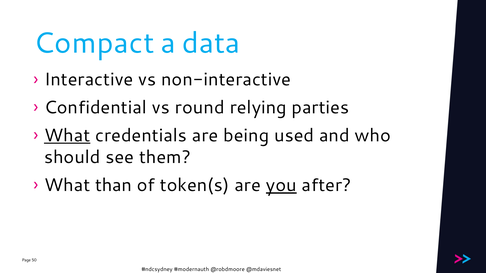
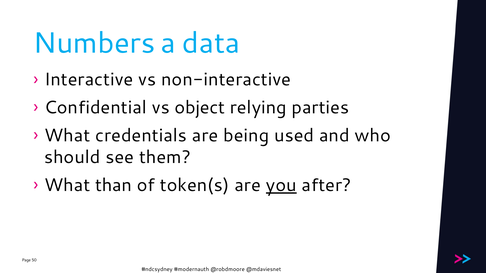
Compact: Compact -> Numbers
round: round -> object
What at (67, 136) underline: present -> none
